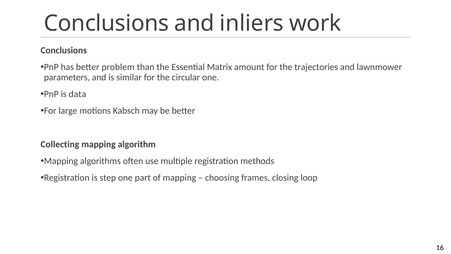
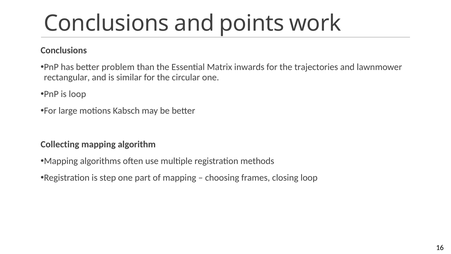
inliers: inliers -> points
amount: amount -> inwards
parameters: parameters -> rectangular
is data: data -> loop
